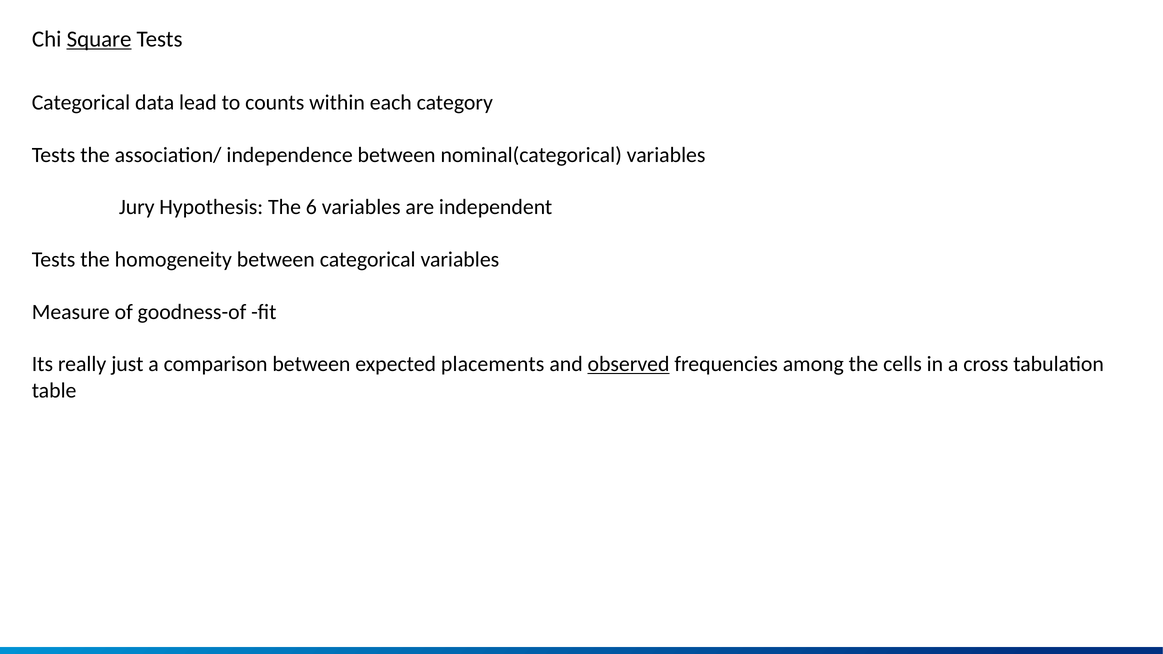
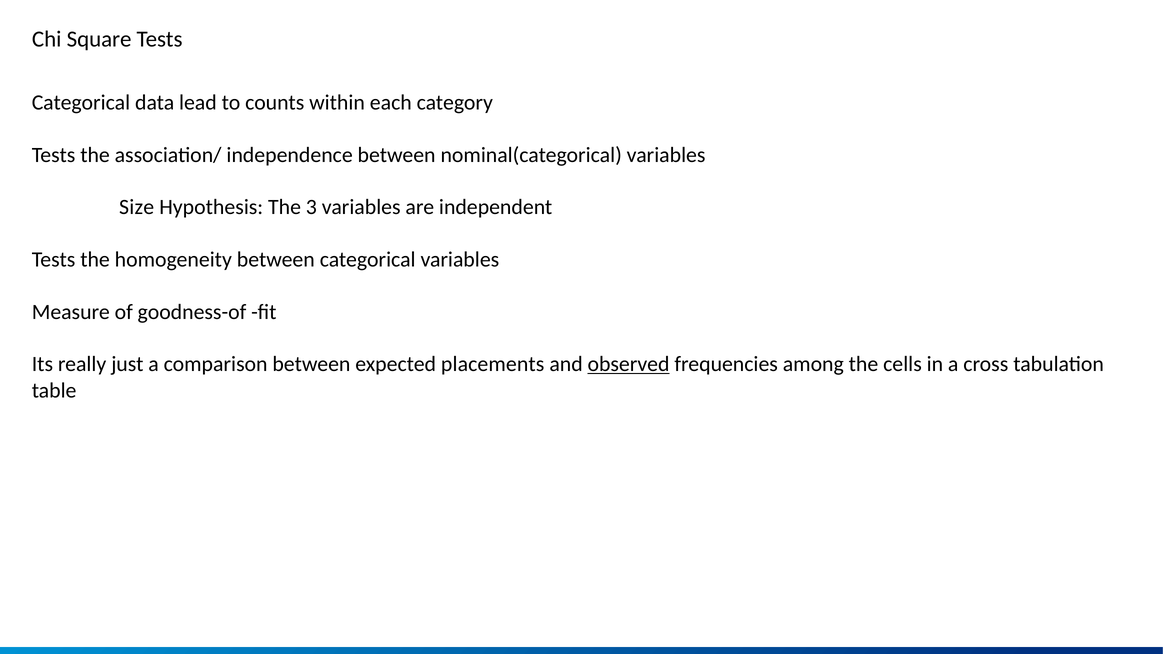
Square underline: present -> none
Jury: Jury -> Size
6: 6 -> 3
